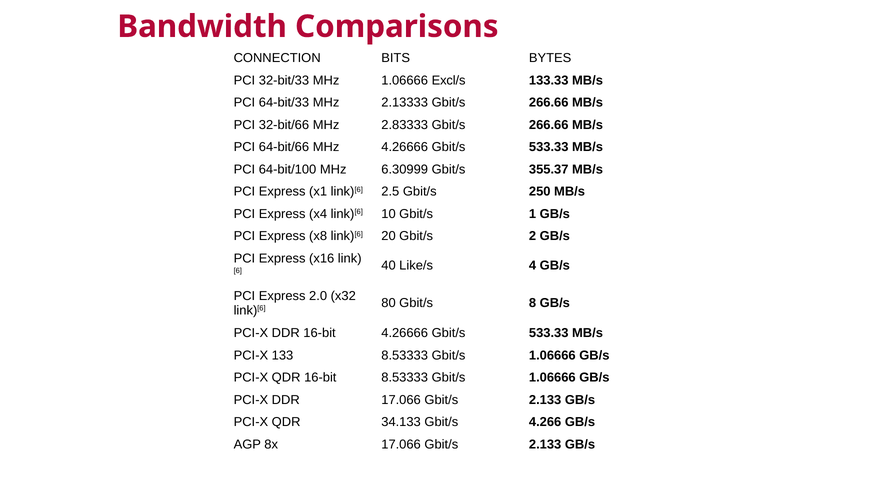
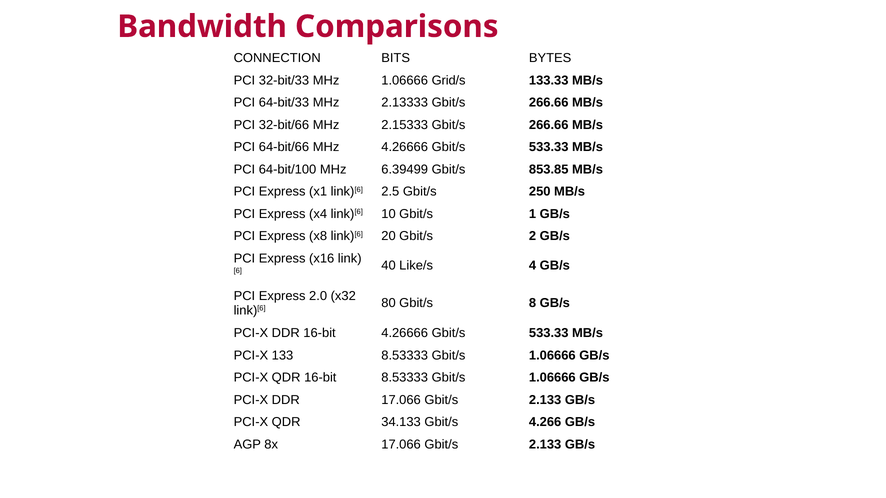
Excl/s: Excl/s -> Grid/s
2.83333: 2.83333 -> 2.15333
6.30999: 6.30999 -> 6.39499
355.37: 355.37 -> 853.85
